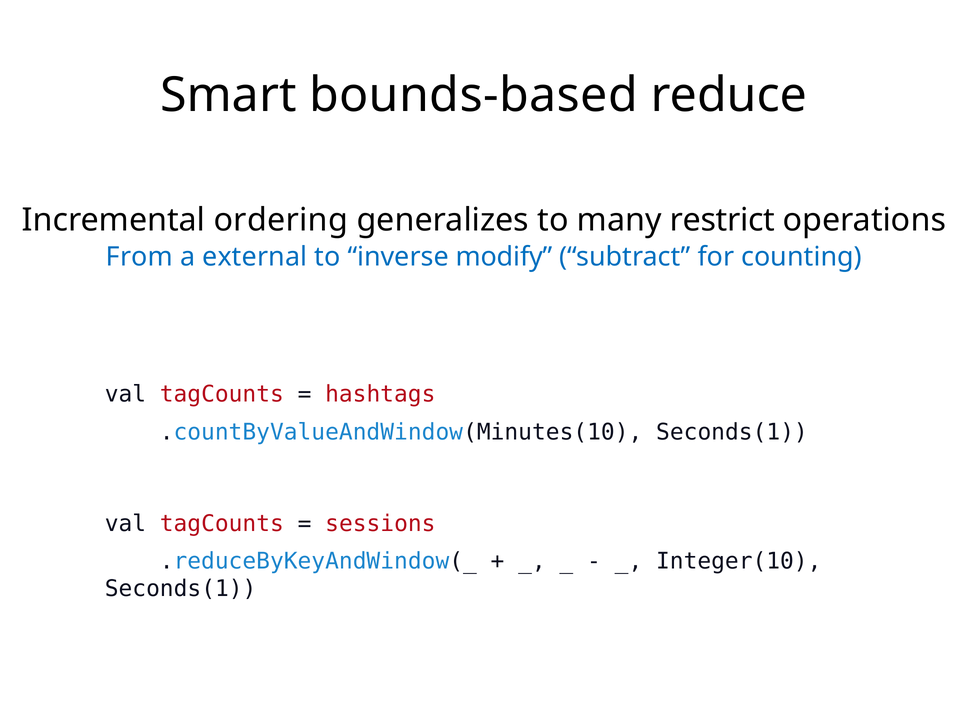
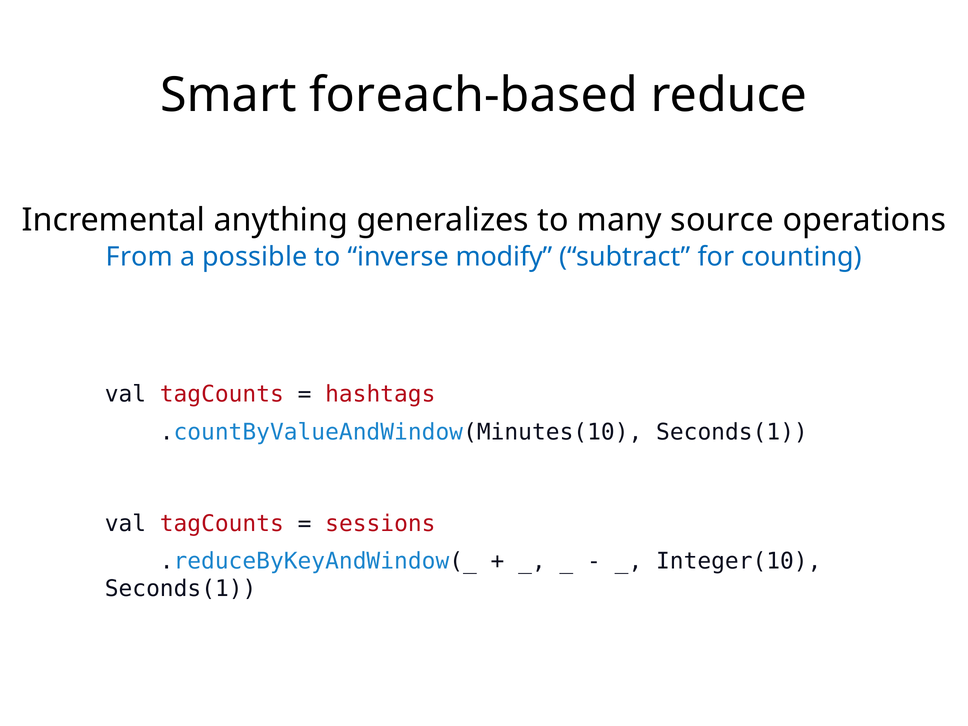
bounds-based: bounds-based -> foreach-based
ordering: ordering -> anything
restrict: restrict -> source
external: external -> possible
